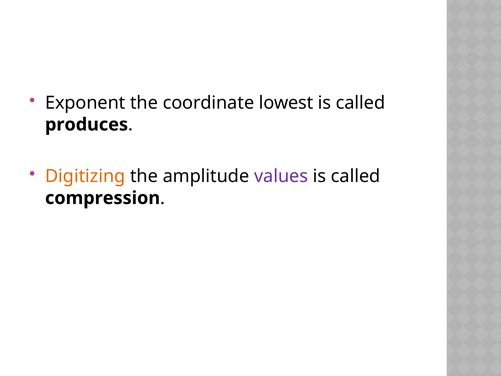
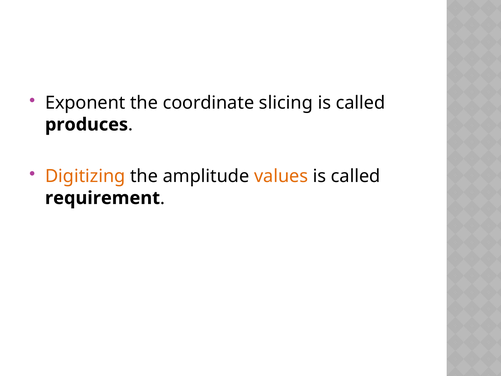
lowest: lowest -> slicing
values colour: purple -> orange
compression: compression -> requirement
